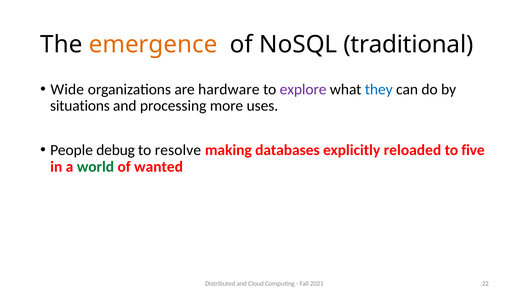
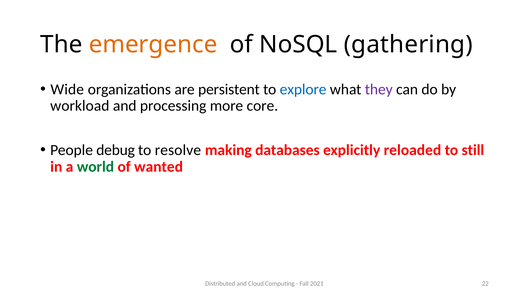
traditional: traditional -> gathering
hardware: hardware -> persistent
explore colour: purple -> blue
they colour: blue -> purple
situations: situations -> workload
uses: uses -> core
five: five -> still
